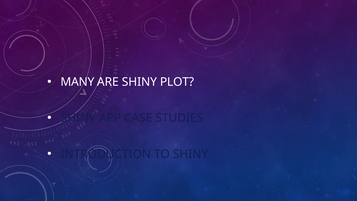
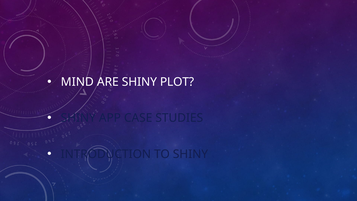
MANY: MANY -> MIND
